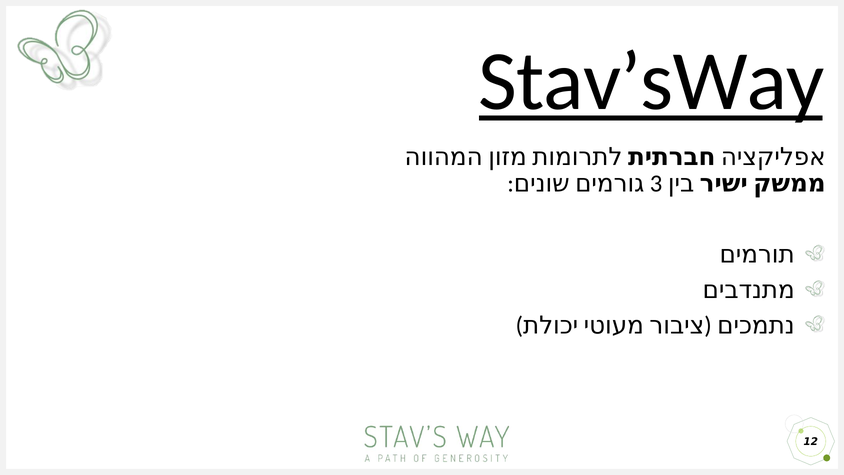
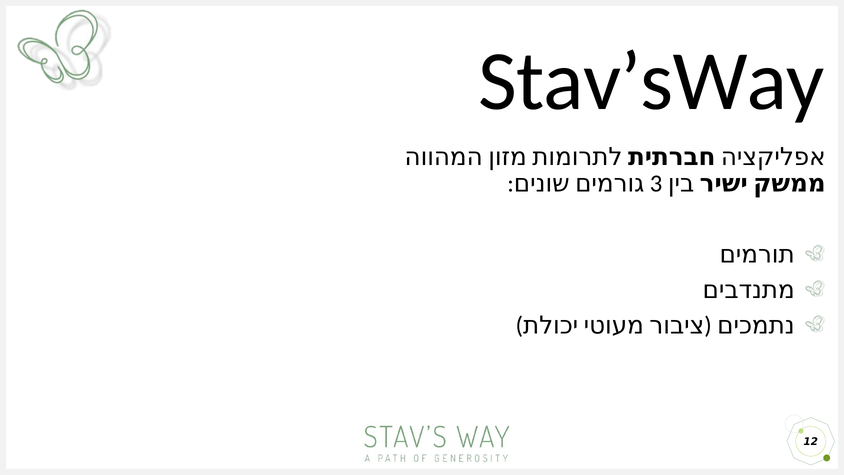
Stav’sWay underline: present -> none
